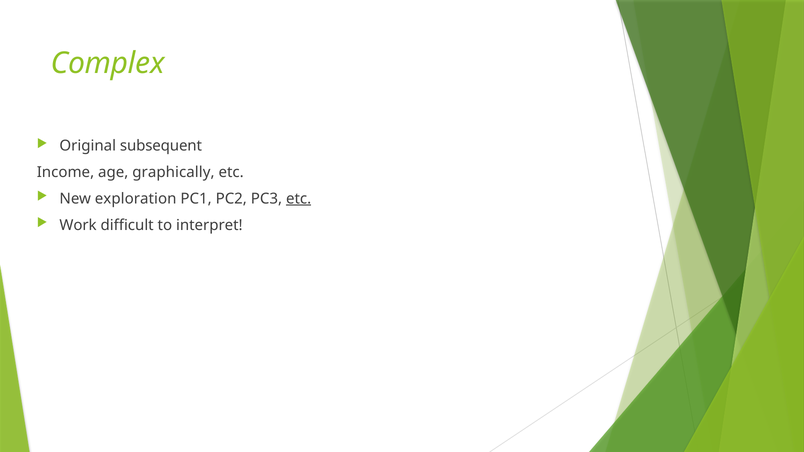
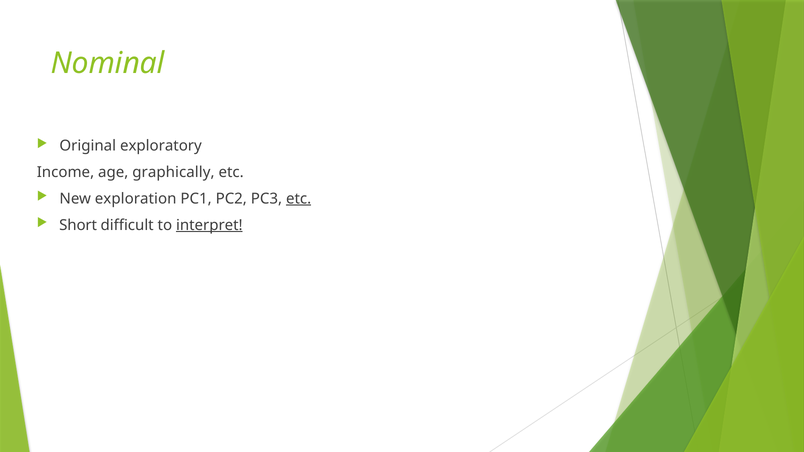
Complex: Complex -> Nominal
subsequent: subsequent -> exploratory
Work: Work -> Short
interpret underline: none -> present
